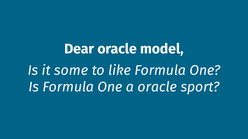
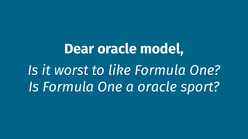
some: some -> worst
